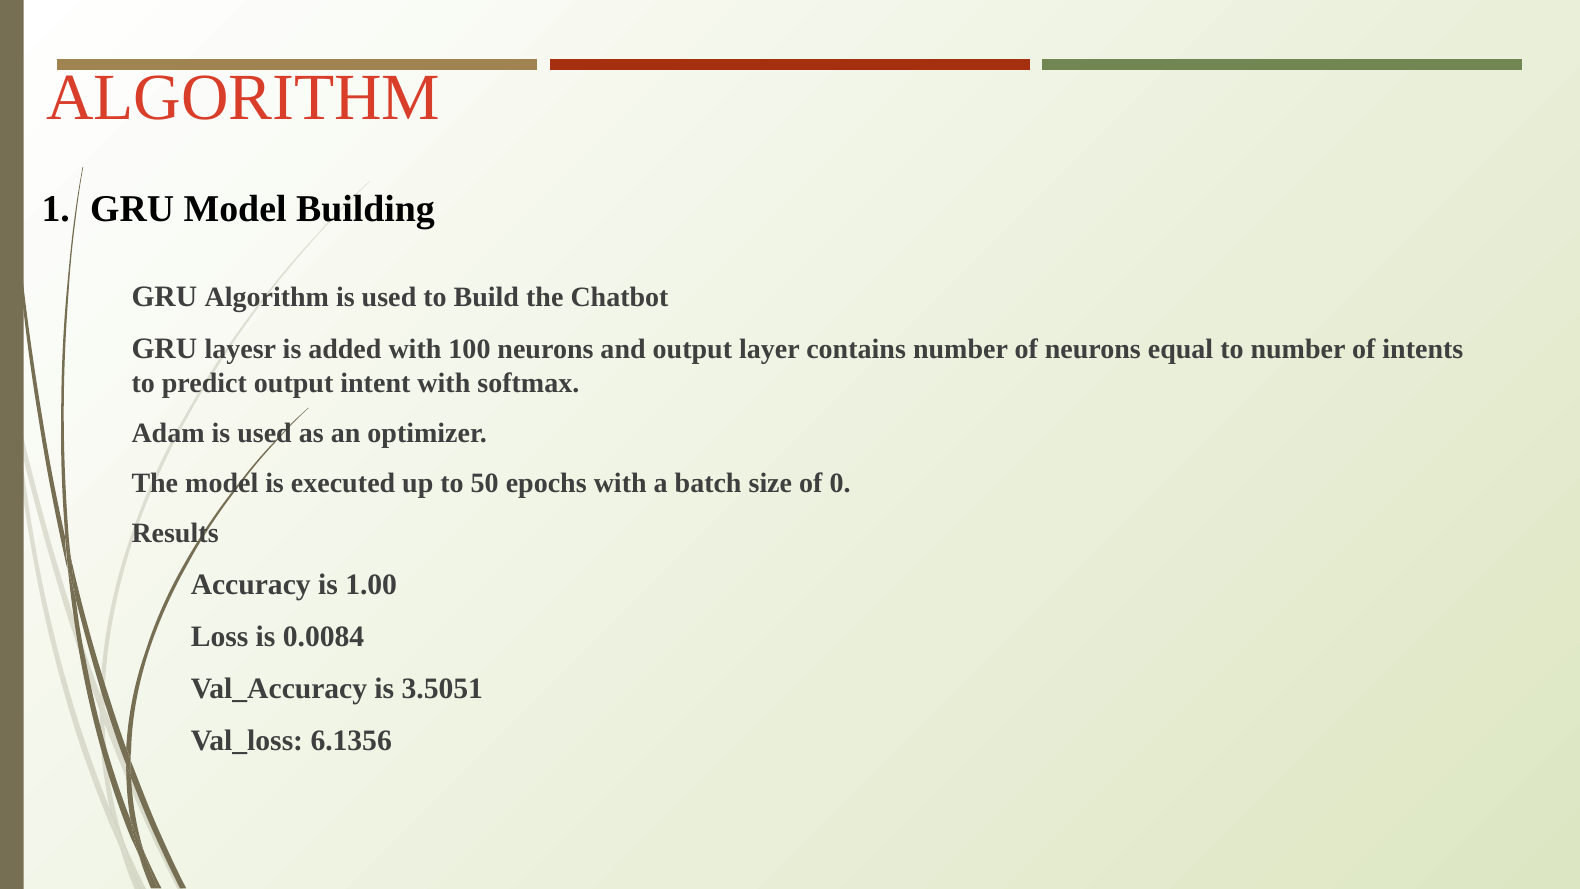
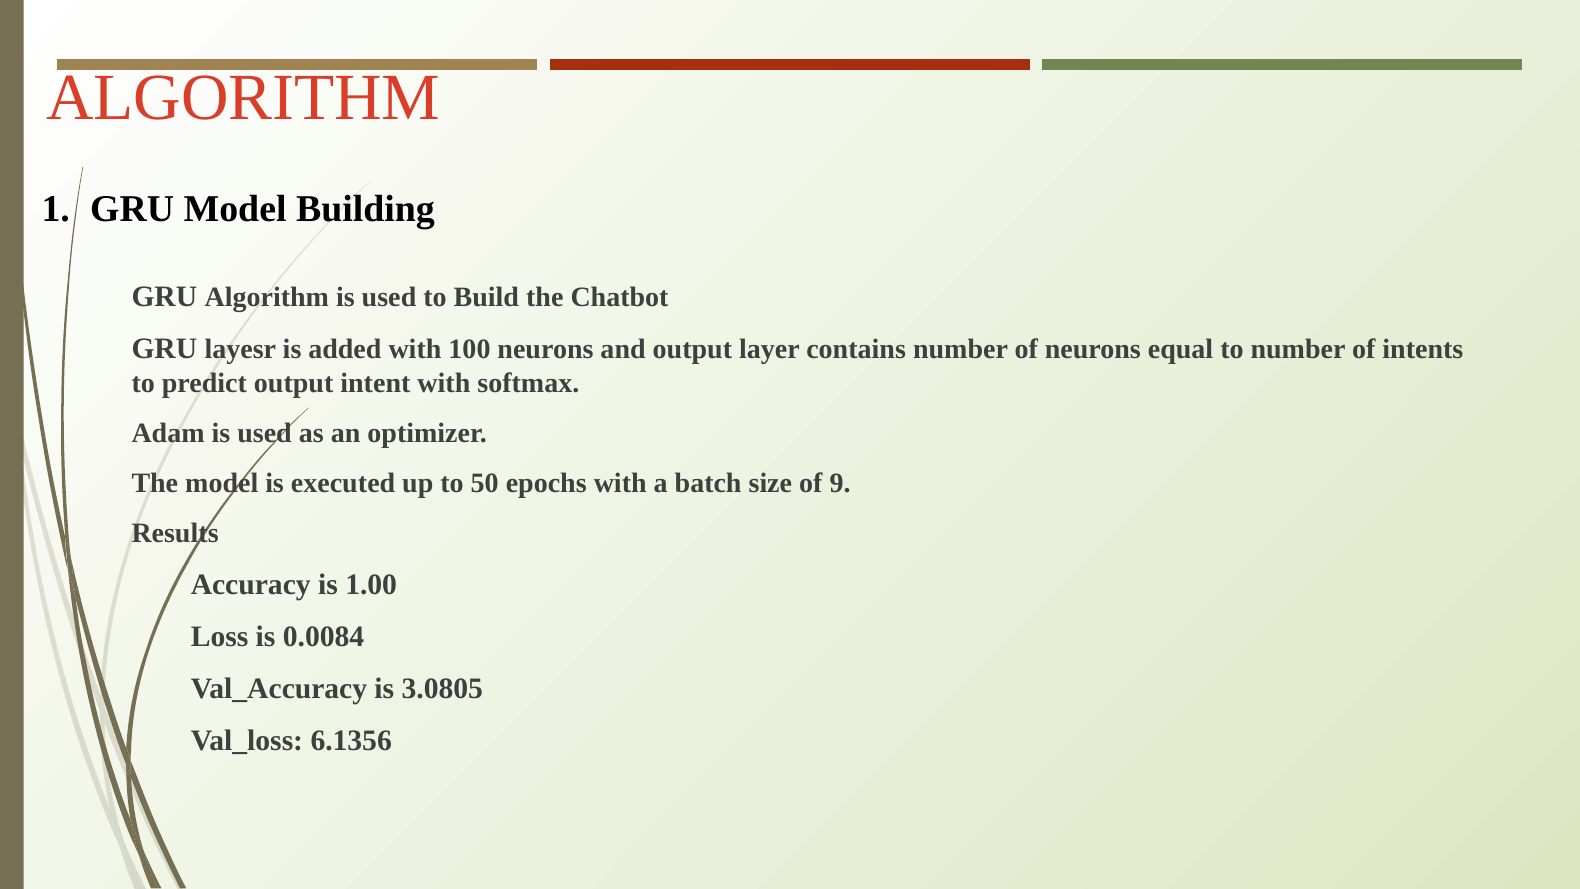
0: 0 -> 9
3.5051: 3.5051 -> 3.0805
